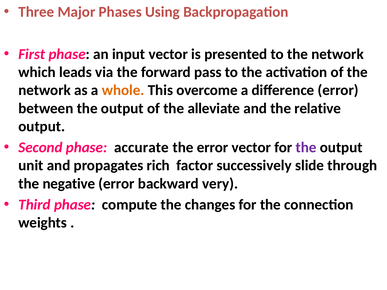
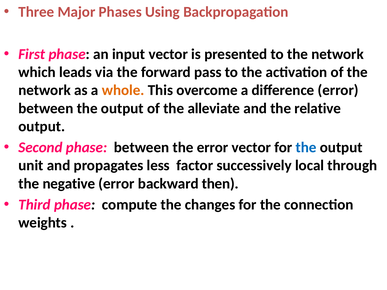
phase accurate: accurate -> between
the at (306, 148) colour: purple -> blue
rich: rich -> less
slide: slide -> local
very: very -> then
